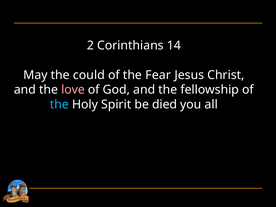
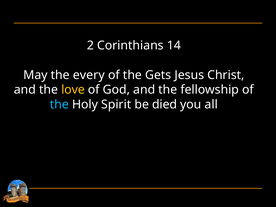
could: could -> every
Fear: Fear -> Gets
love colour: pink -> yellow
